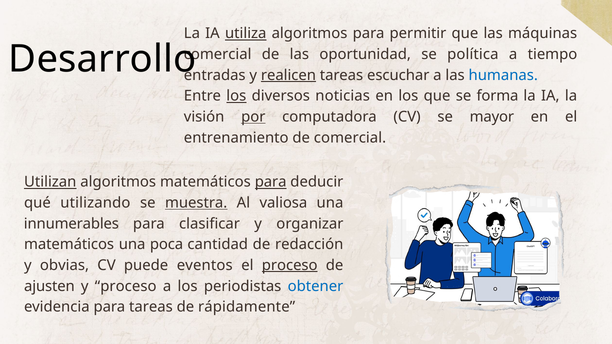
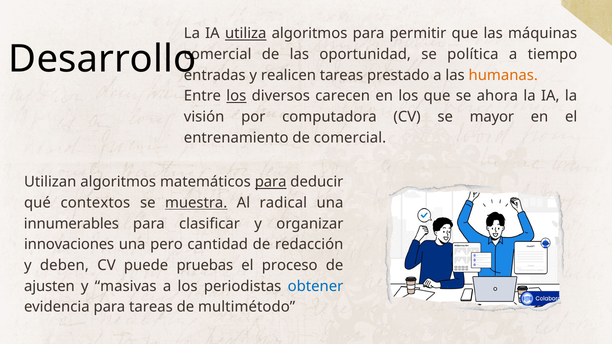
realicen underline: present -> none
escuchar: escuchar -> prestado
humanas colour: blue -> orange
noticias: noticias -> carecen
forma: forma -> ahora
por underline: present -> none
Utilizan underline: present -> none
utilizando: utilizando -> contextos
valiosa: valiosa -> radical
matemáticos at (69, 245): matemáticos -> innovaciones
poca: poca -> pero
obvias: obvias -> deben
eventos: eventos -> pruebas
proceso at (290, 265) underline: present -> none
y proceso: proceso -> masivas
rápidamente: rápidamente -> multimétodo
